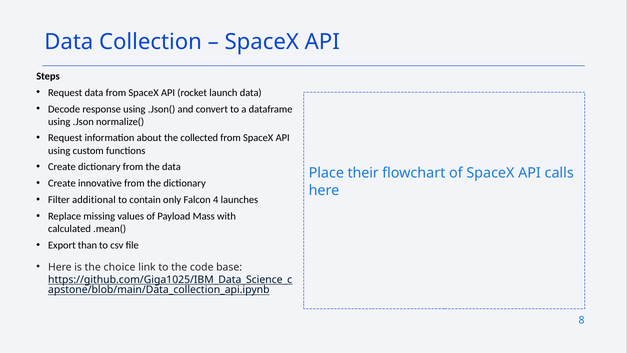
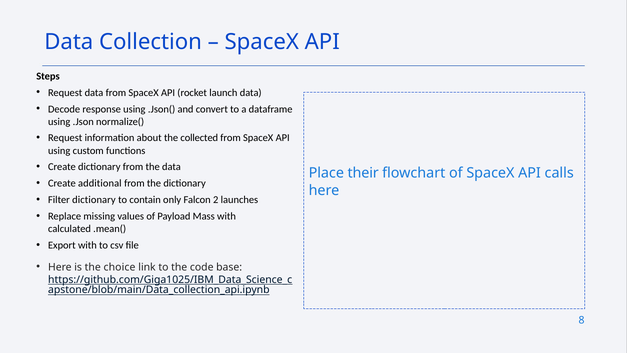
innovative: innovative -> additional
Filter additional: additional -> dictionary
4: 4 -> 2
Export than: than -> with
